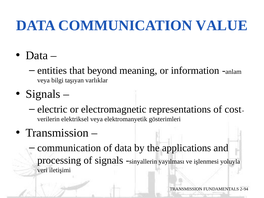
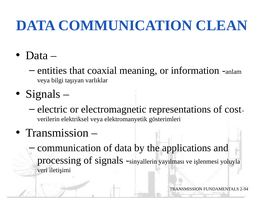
VALUE: VALUE -> CLEAN
beyond: beyond -> coaxial
